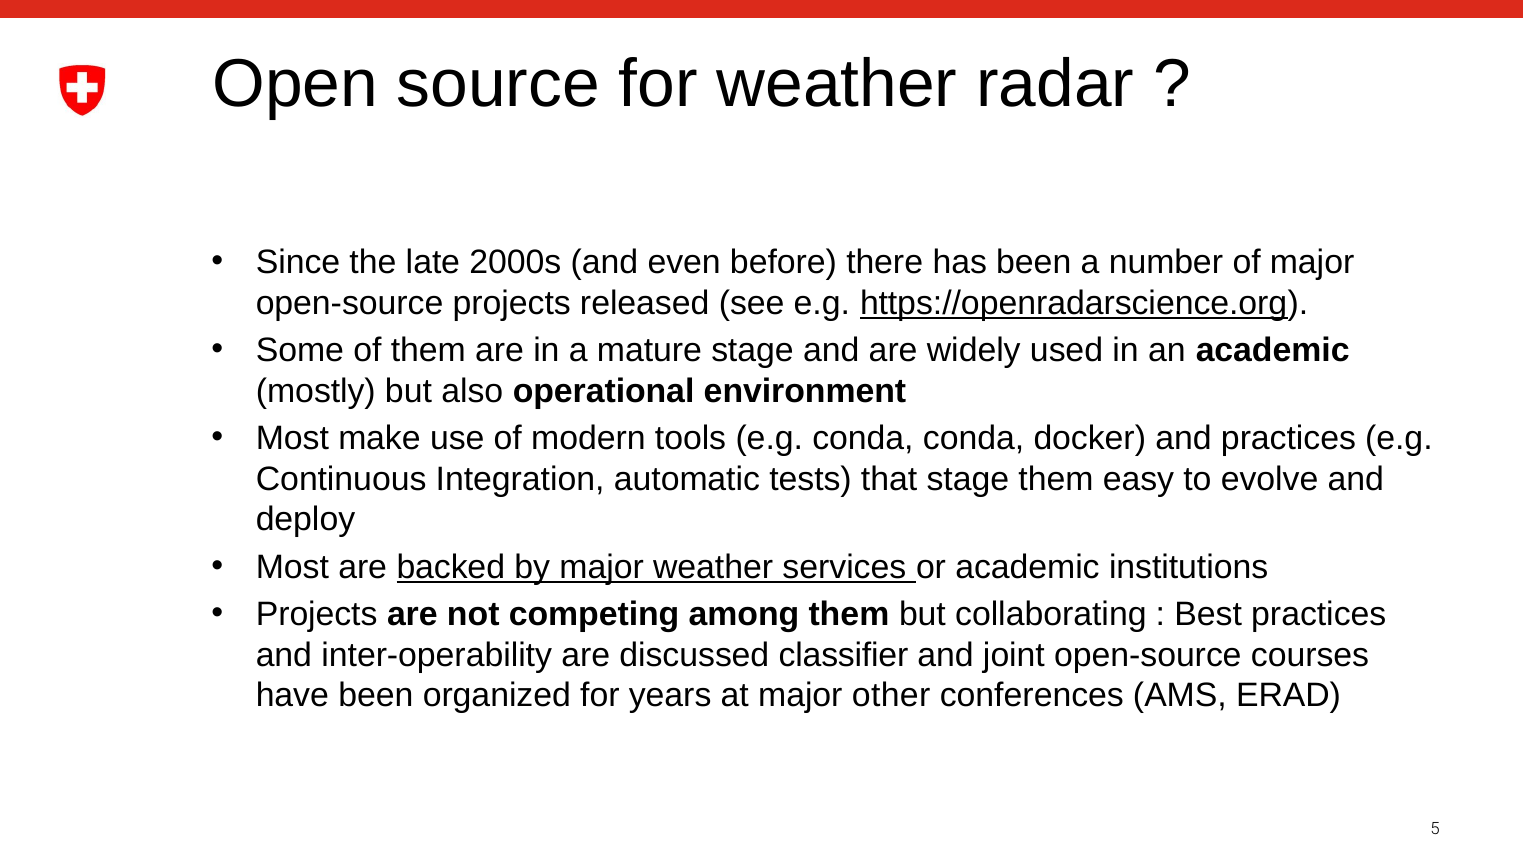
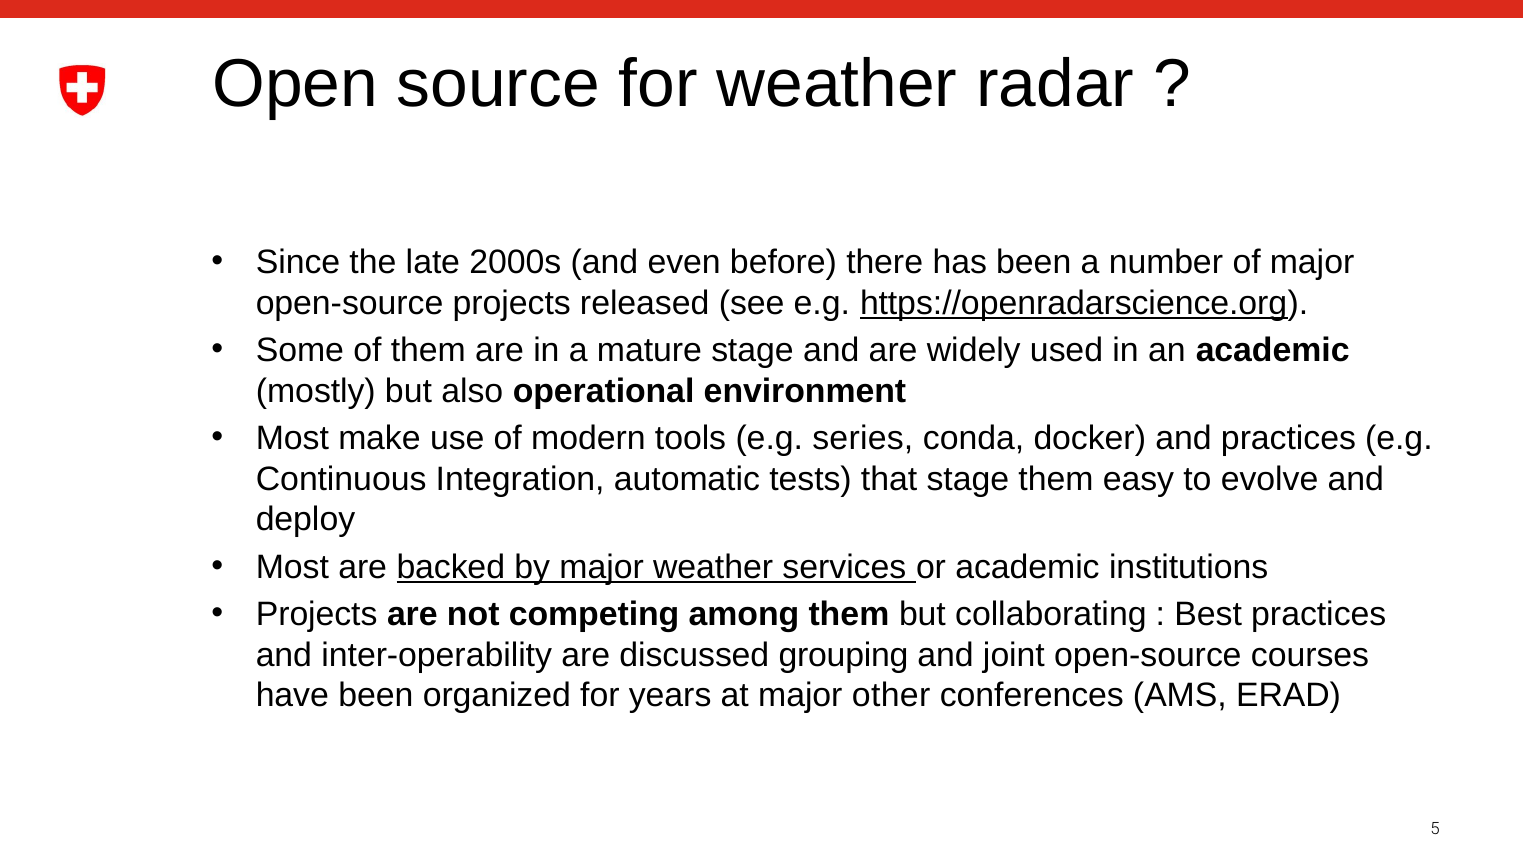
e.g conda: conda -> series
classifier: classifier -> grouping
